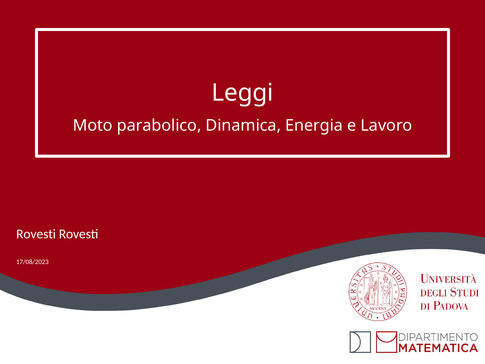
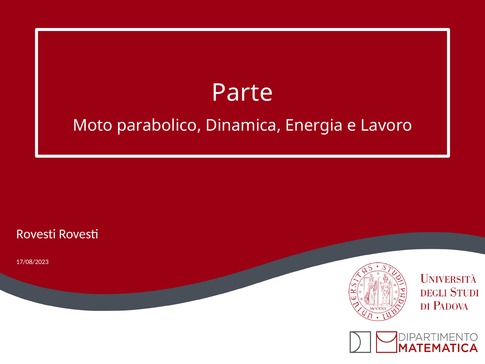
Leggi: Leggi -> Parte
